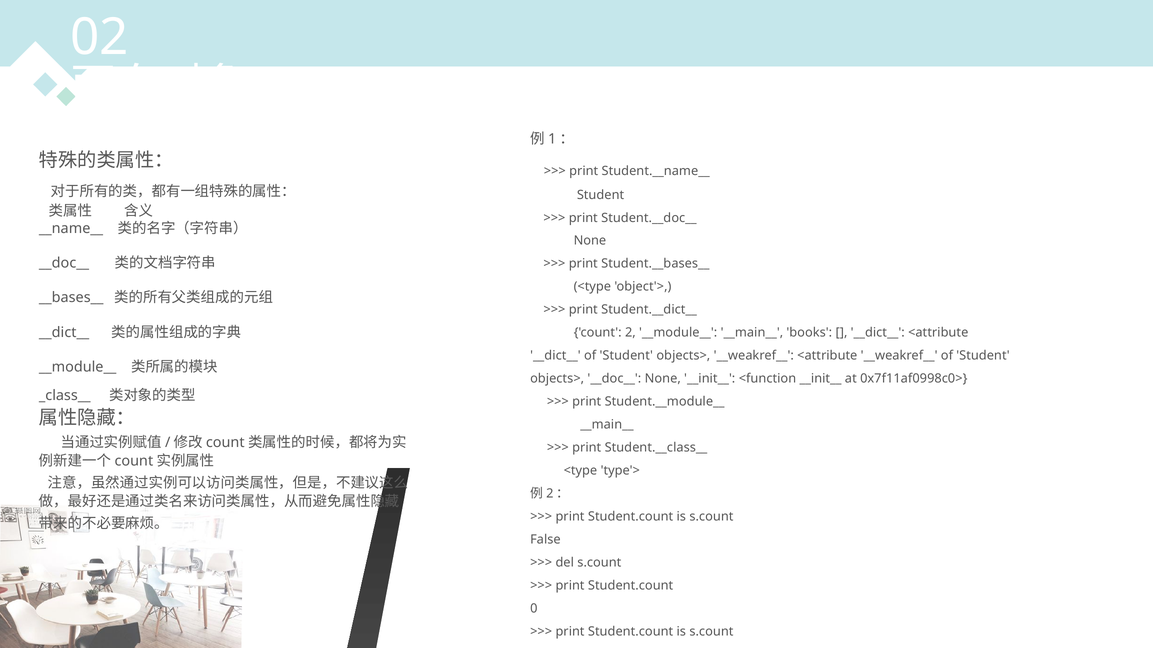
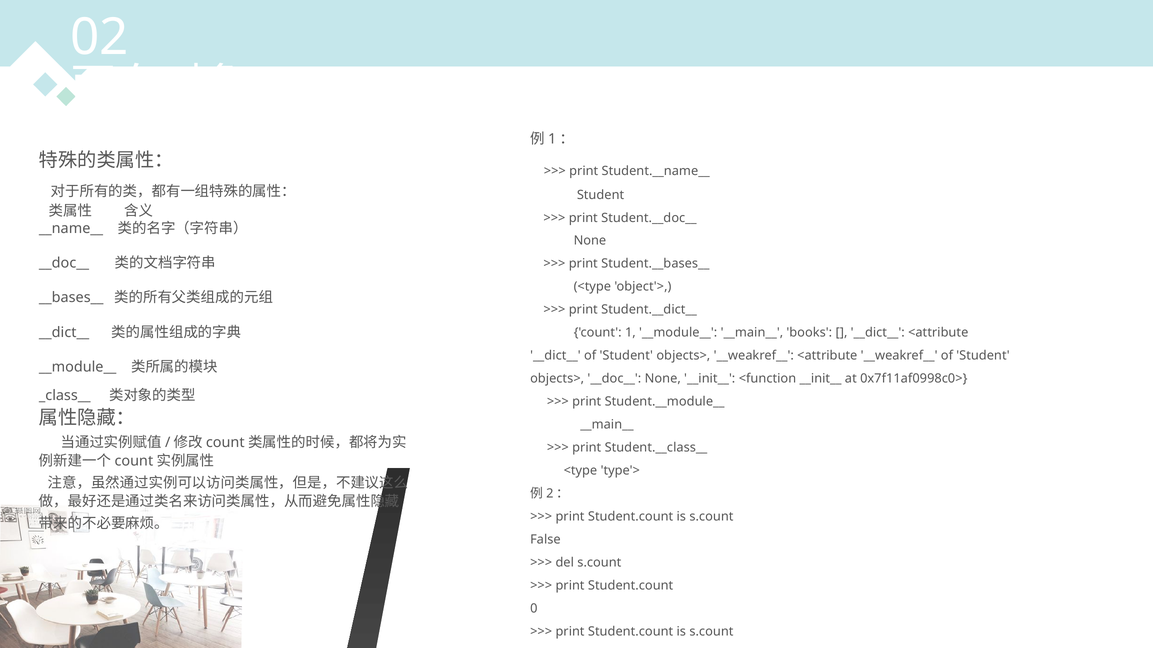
2: 2 -> 1
